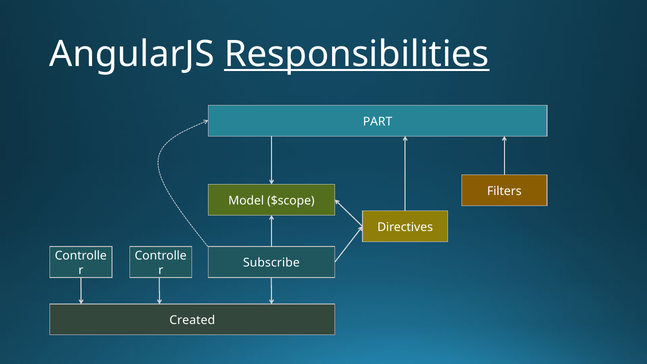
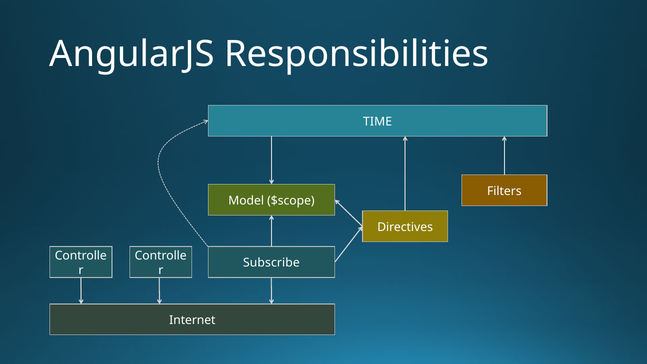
Responsibilities underline: present -> none
PART: PART -> TIME
Created: Created -> Internet
